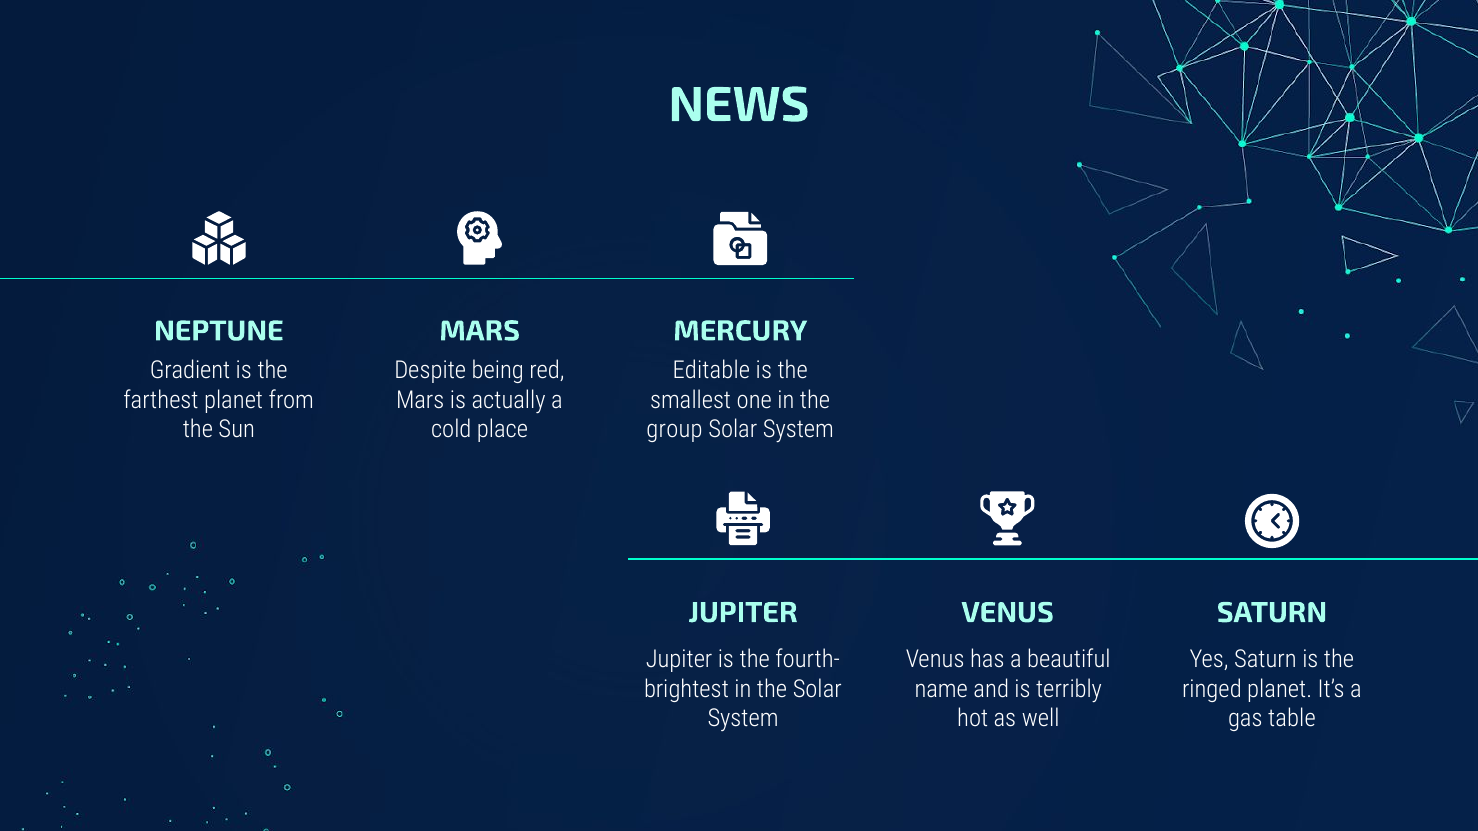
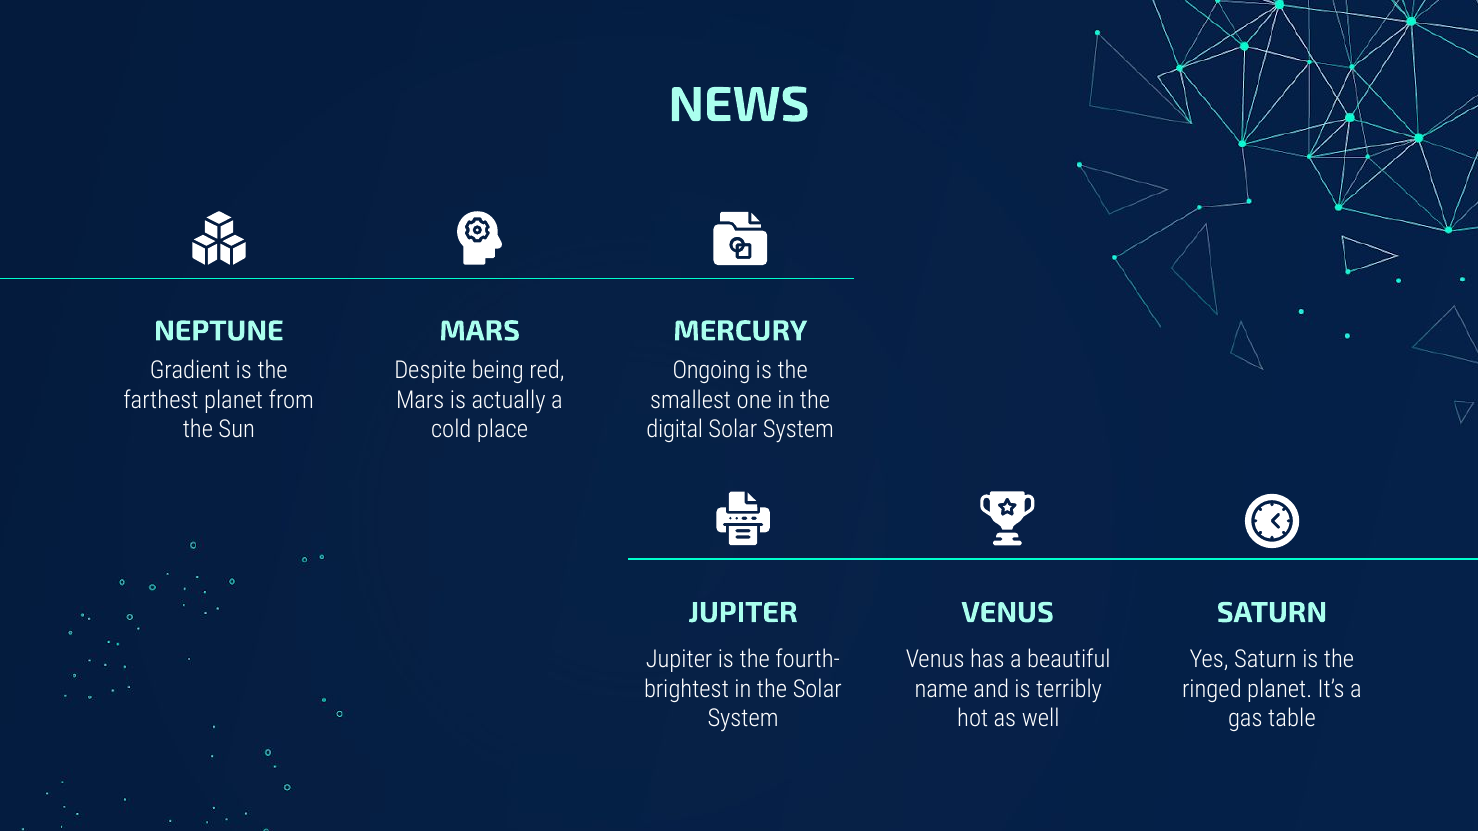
Editable: Editable -> Ongoing
group: group -> digital
